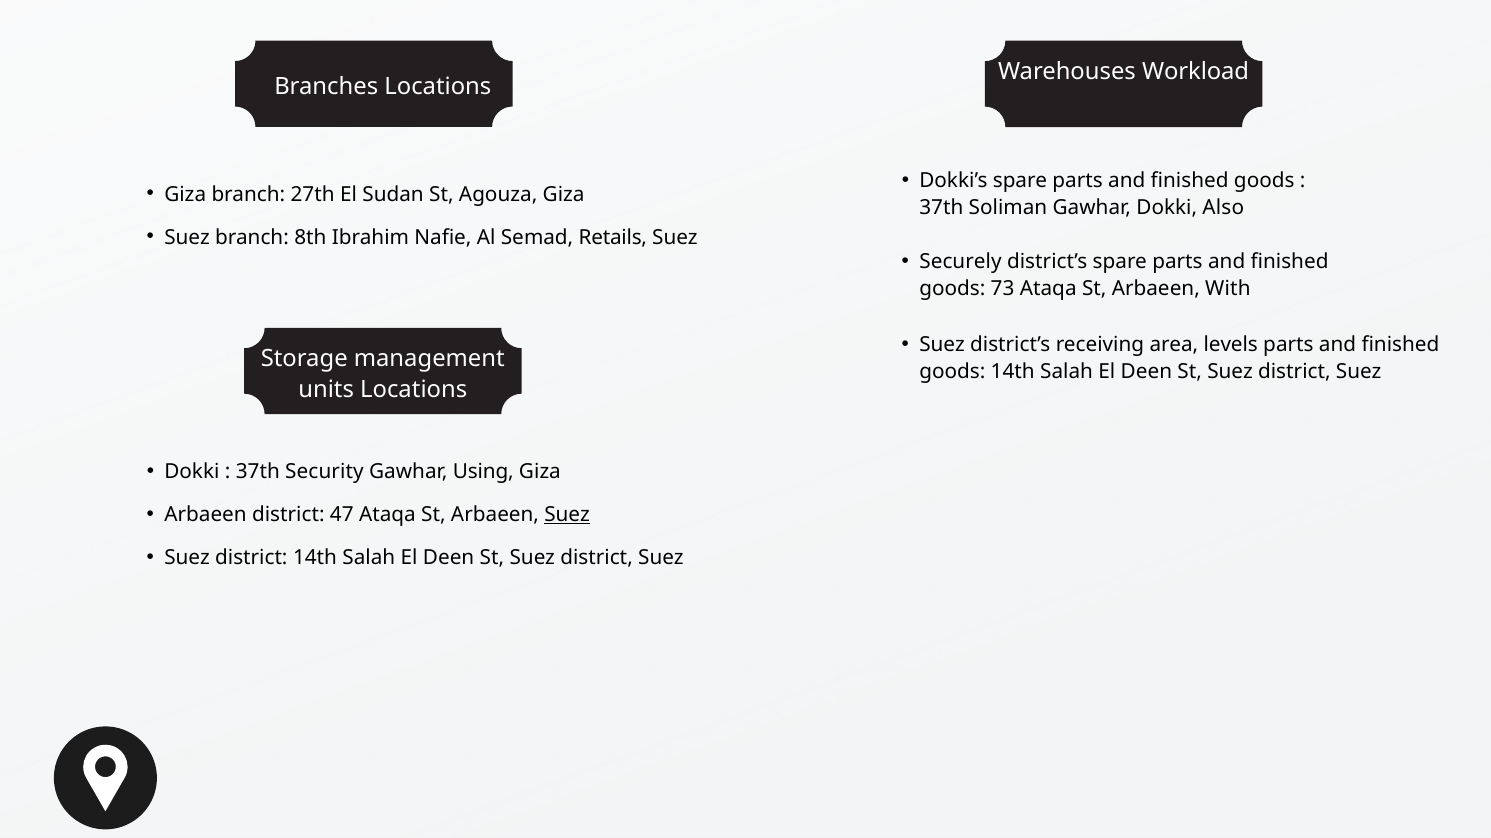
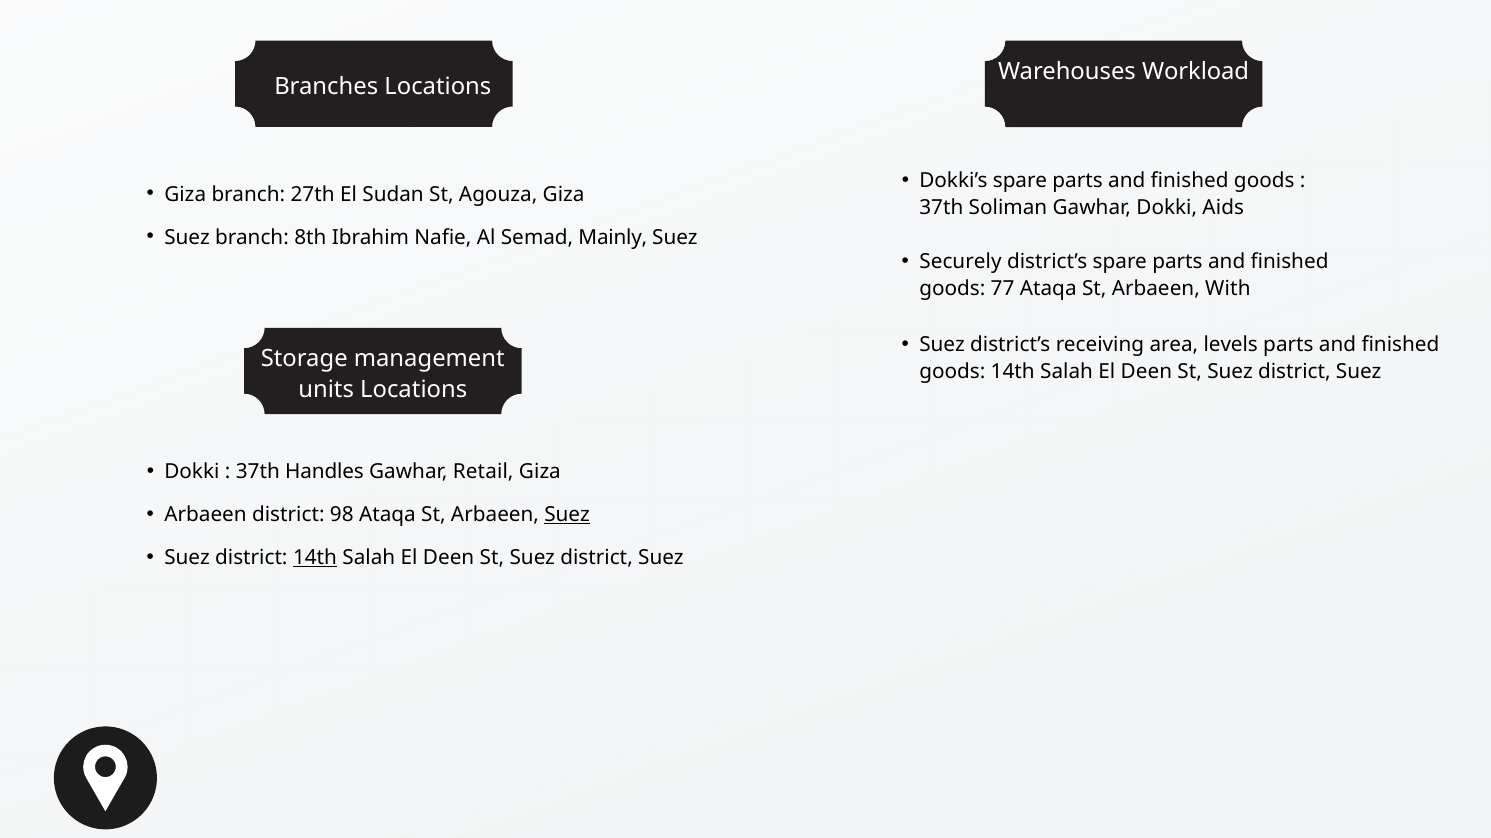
Also: Also -> Aids
Retails: Retails -> Mainly
73: 73 -> 77
Security: Security -> Handles
Using: Using -> Retail
47: 47 -> 98
14th at (315, 558) underline: none -> present
